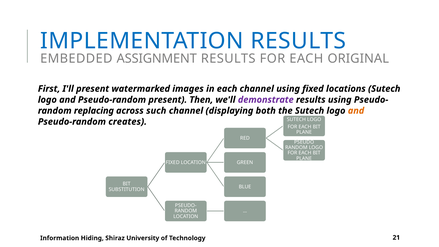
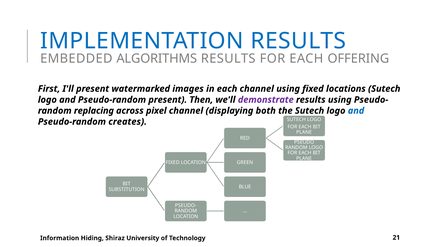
ASSIGNMENT: ASSIGNMENT -> ALGORITHMS
ORIGINAL: ORIGINAL -> OFFERING
such: such -> pixel
and at (356, 111) colour: orange -> blue
